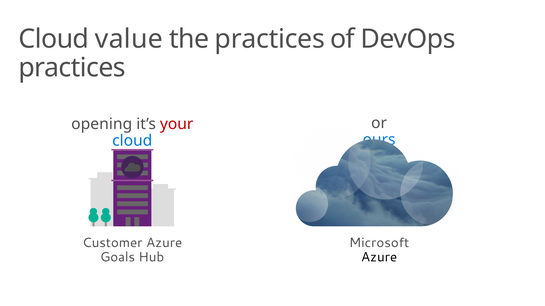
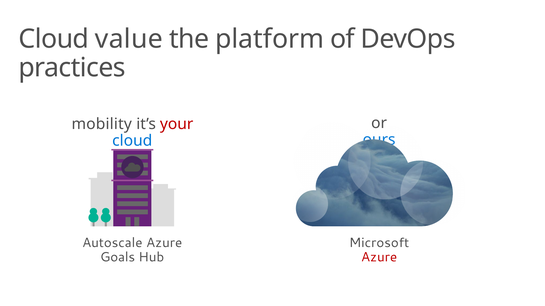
the practices: practices -> platform
opening: opening -> mobility
Customer: Customer -> Autoscale
Azure at (379, 258) colour: black -> red
